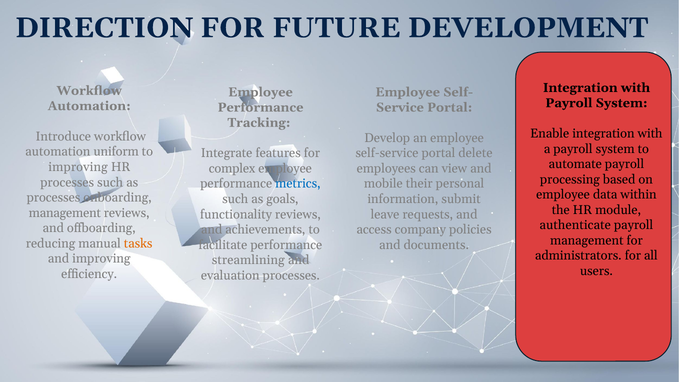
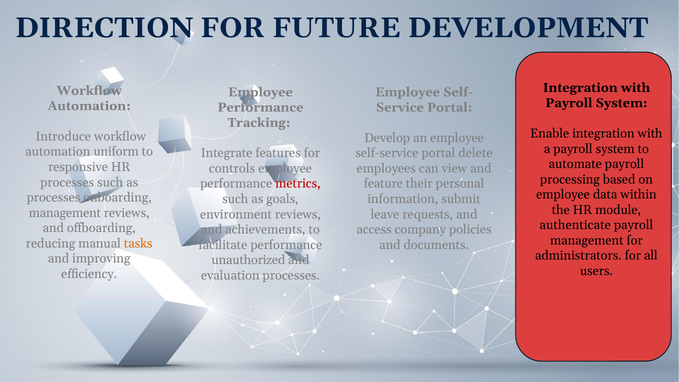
improving at (78, 167): improving -> responsive
complex: complex -> controls
metrics colour: blue -> red
mobile: mobile -> feature
functionality: functionality -> environment
streamlining: streamlining -> unauthorized
